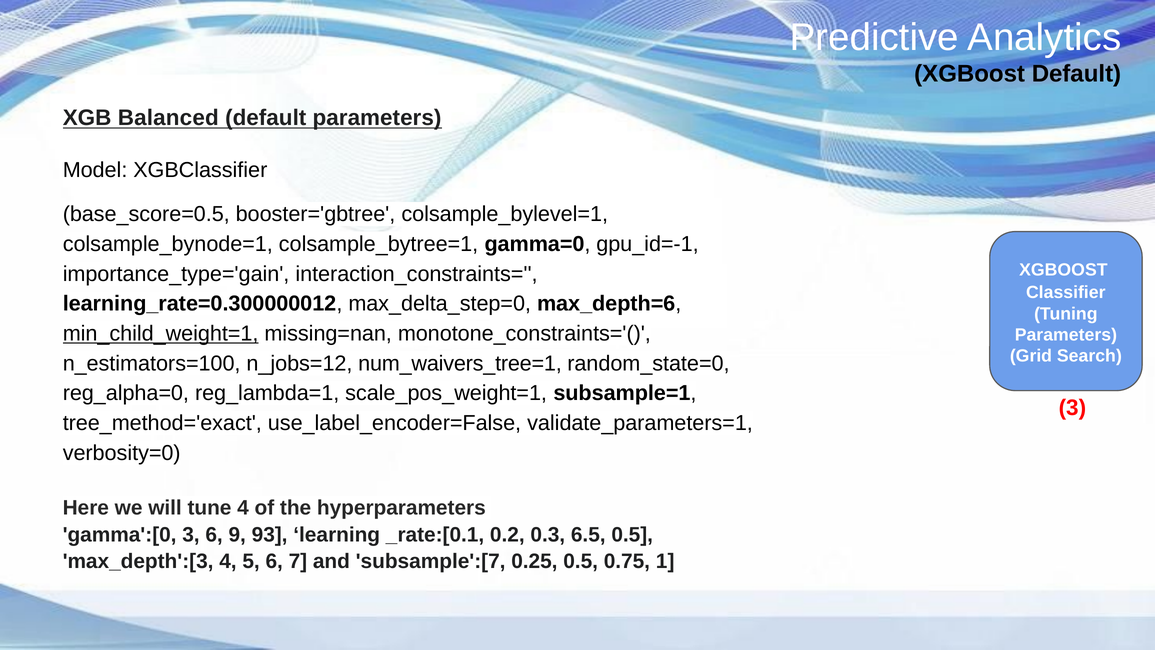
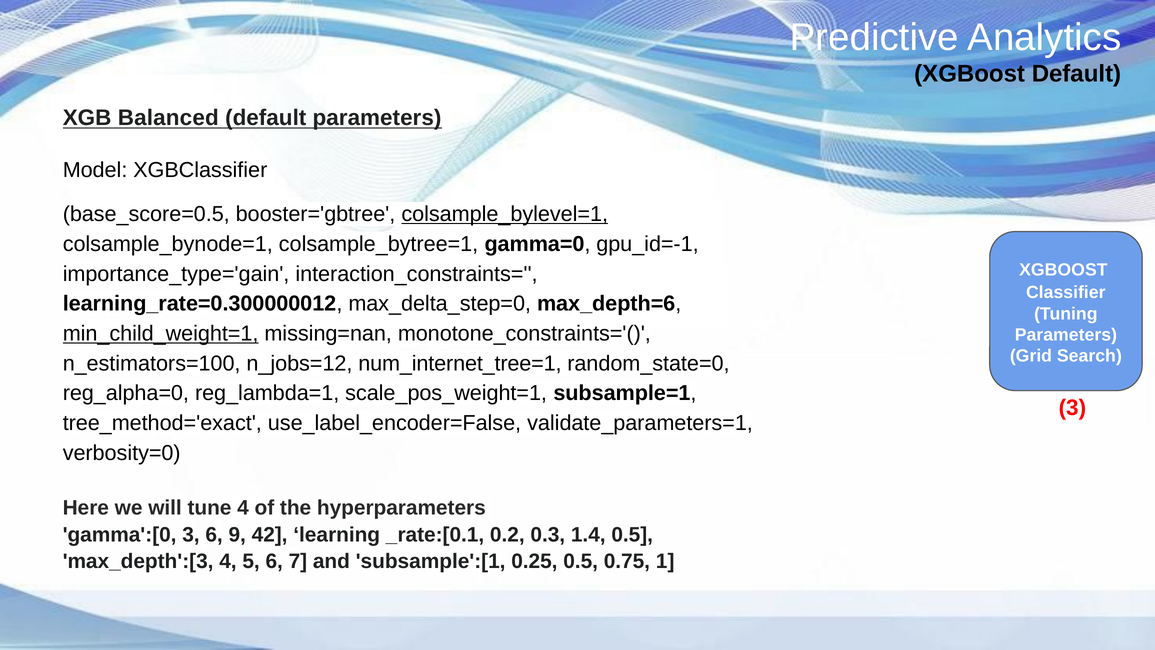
colsample_bylevel=1 underline: none -> present
num_waivers_tree=1: num_waivers_tree=1 -> num_internet_tree=1
93: 93 -> 42
6.5: 6.5 -> 1.4
subsample':[7: subsample':[7 -> subsample':[1
